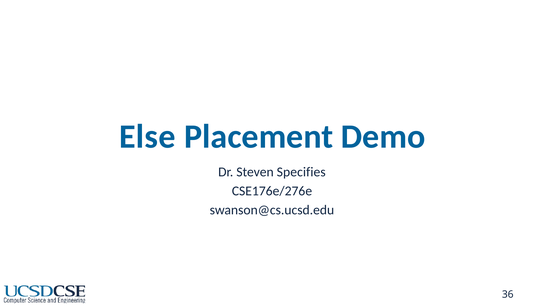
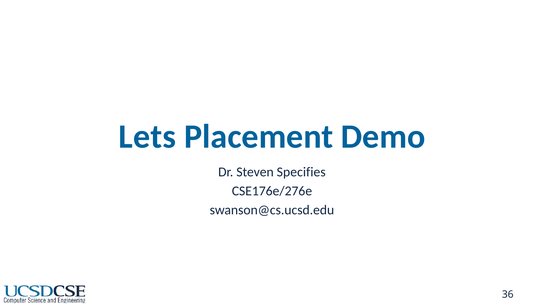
Else: Else -> Lets
